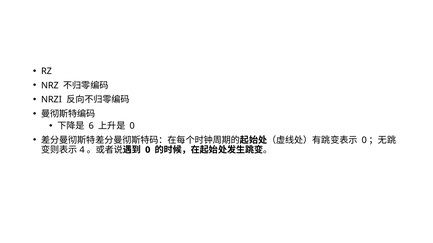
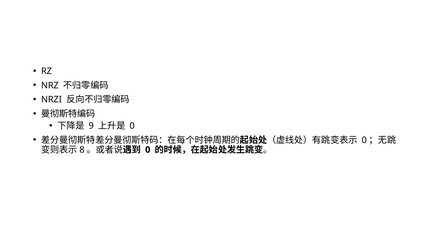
6: 6 -> 9
4: 4 -> 8
